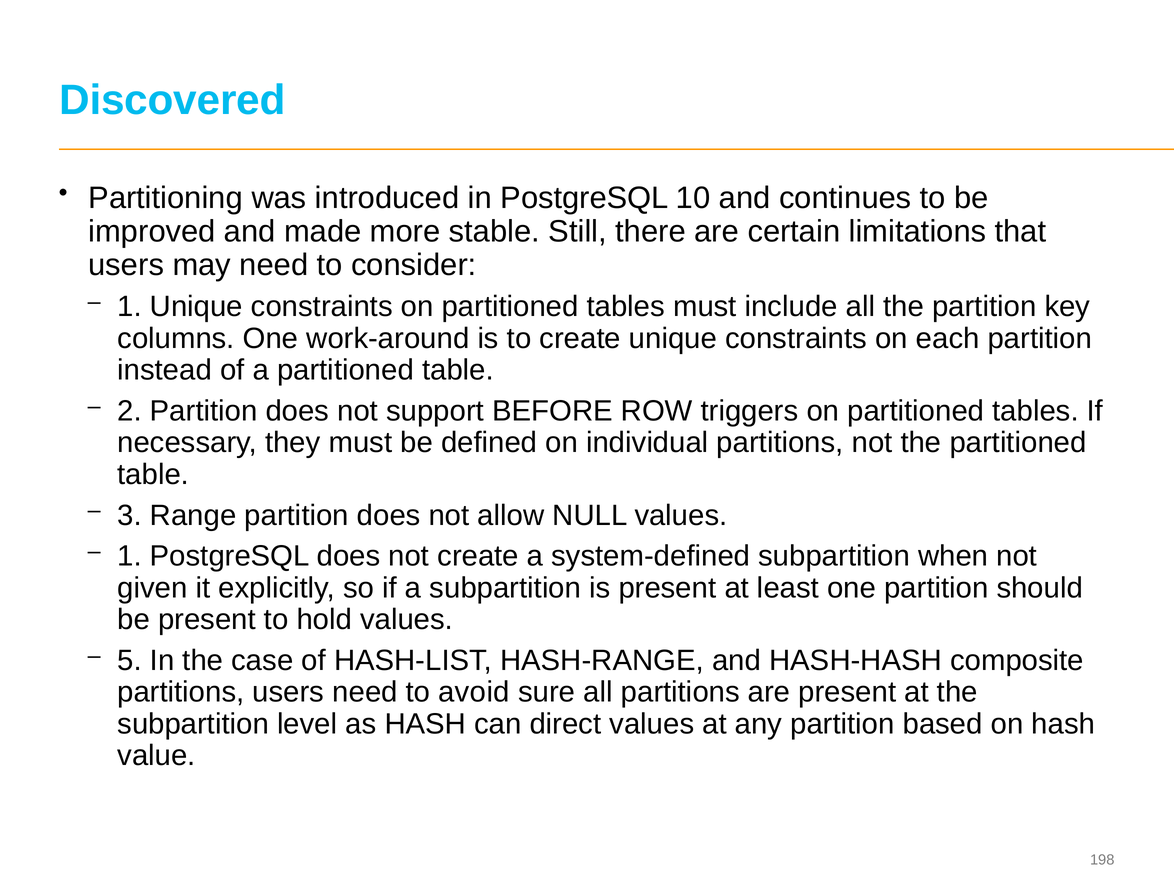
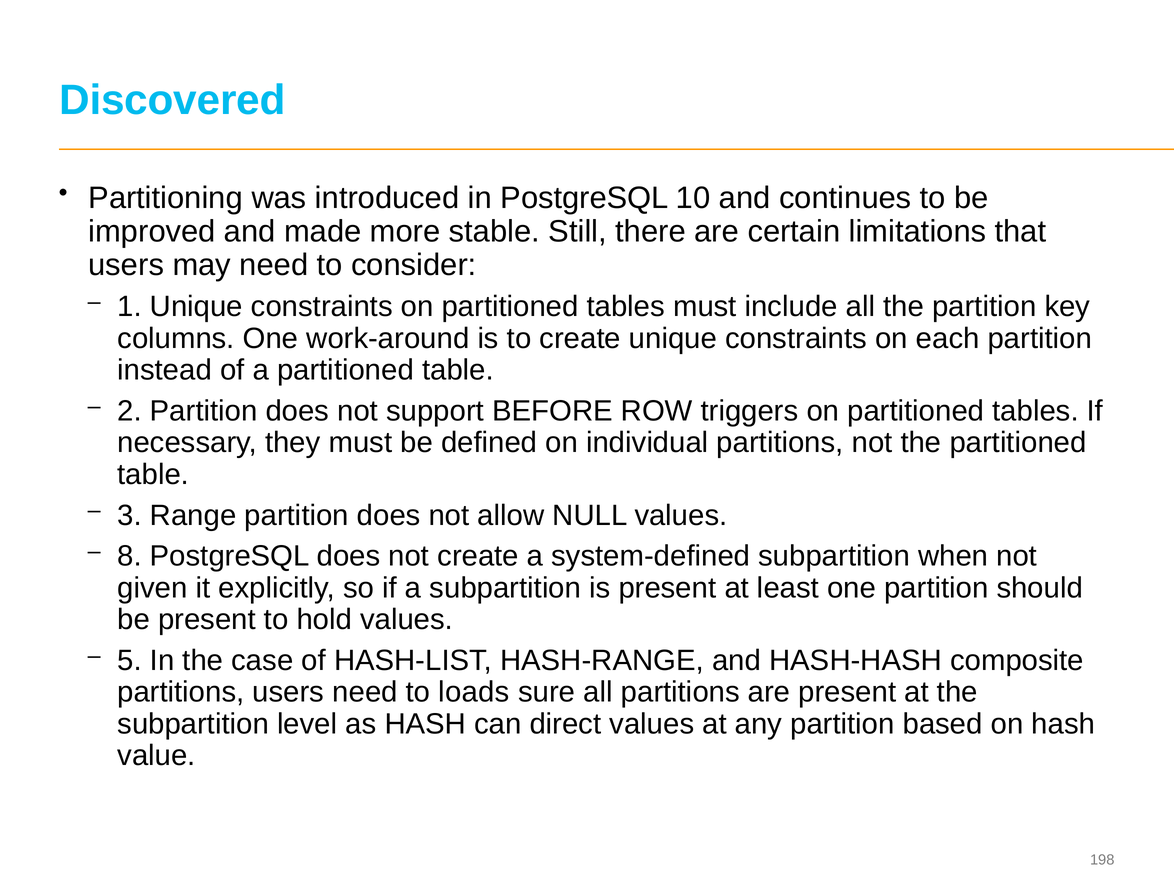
1 at (130, 556): 1 -> 8
avoid: avoid -> loads
